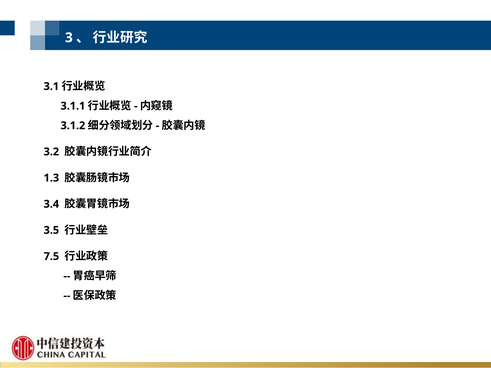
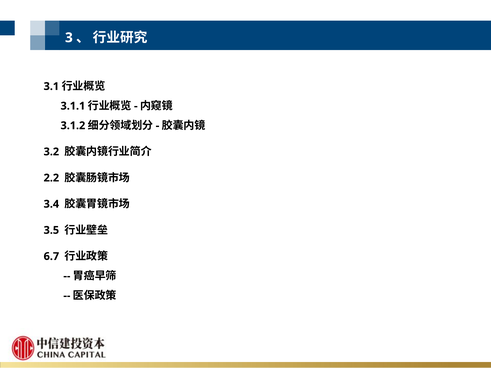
1.3: 1.3 -> 2.2
7.5: 7.5 -> 6.7
